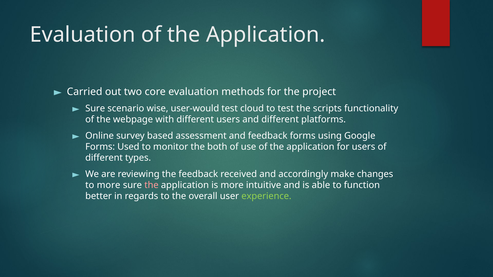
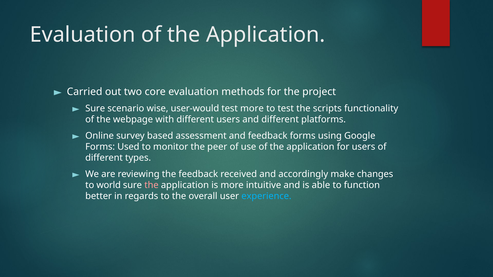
test cloud: cloud -> more
both: both -> peer
to more: more -> world
experience colour: light green -> light blue
